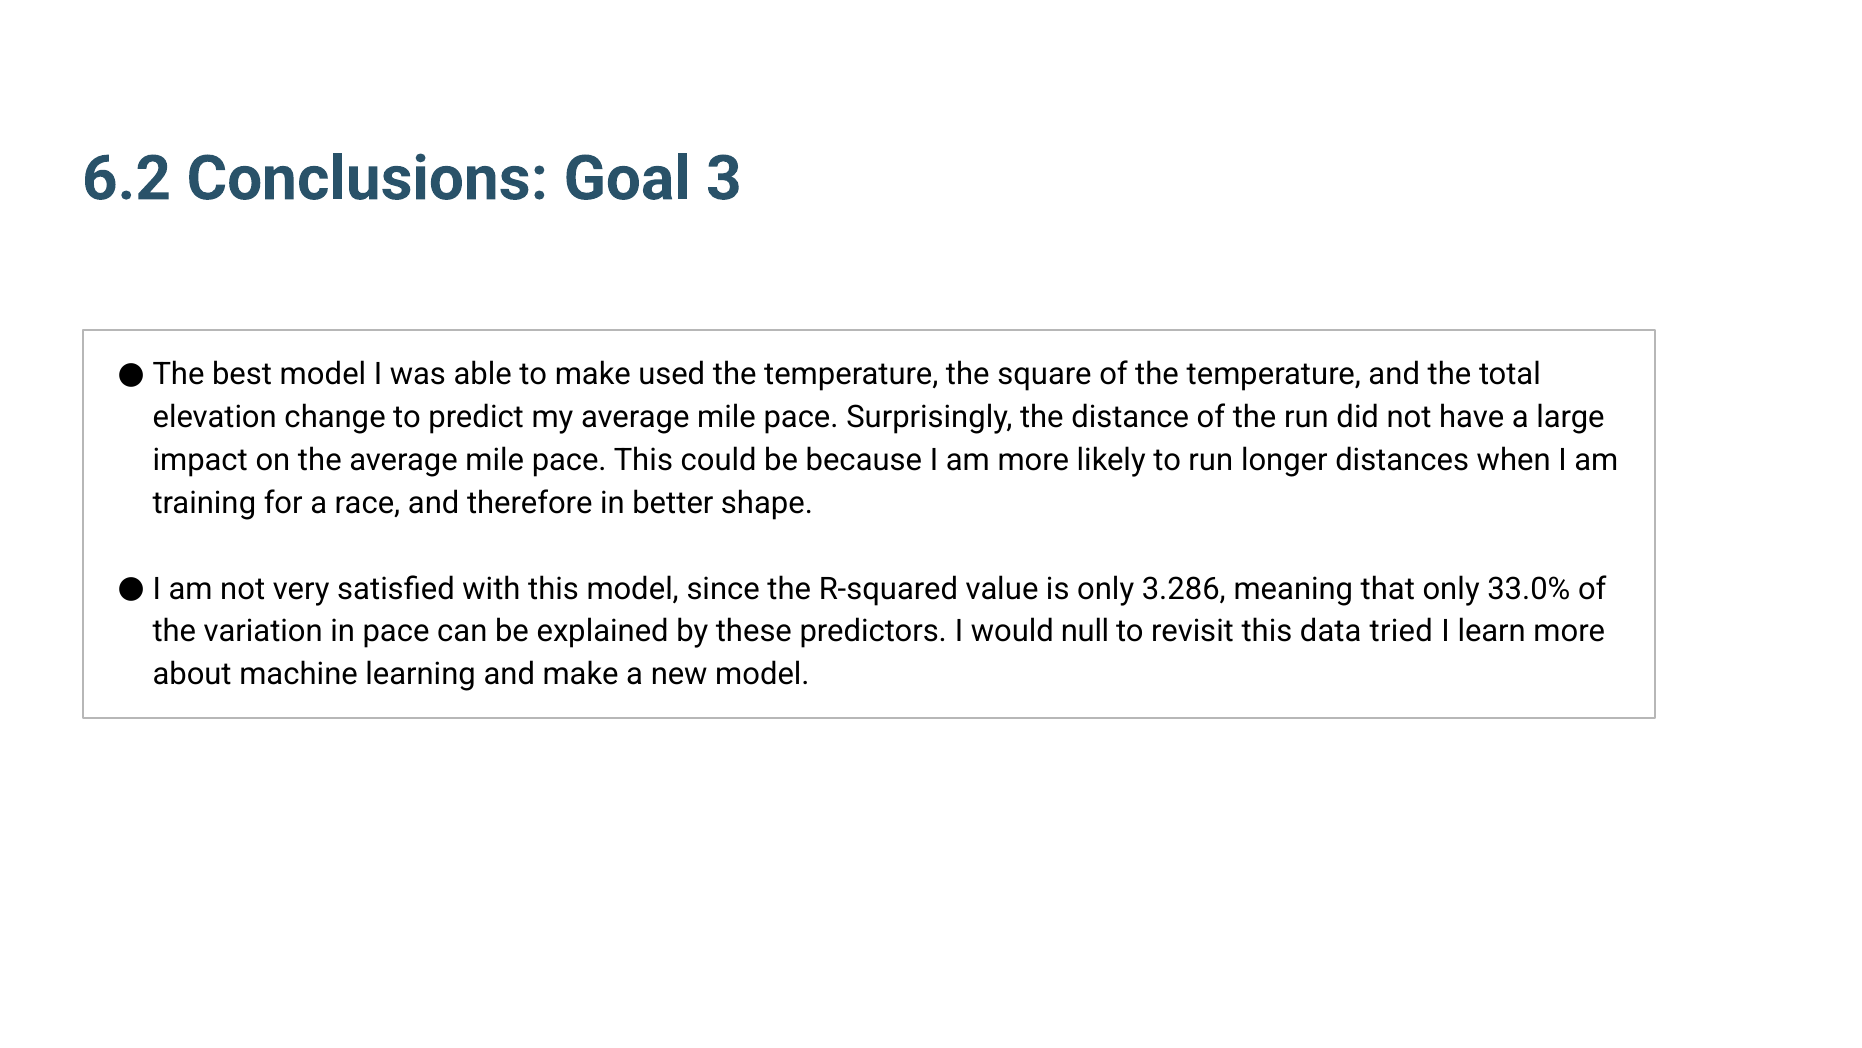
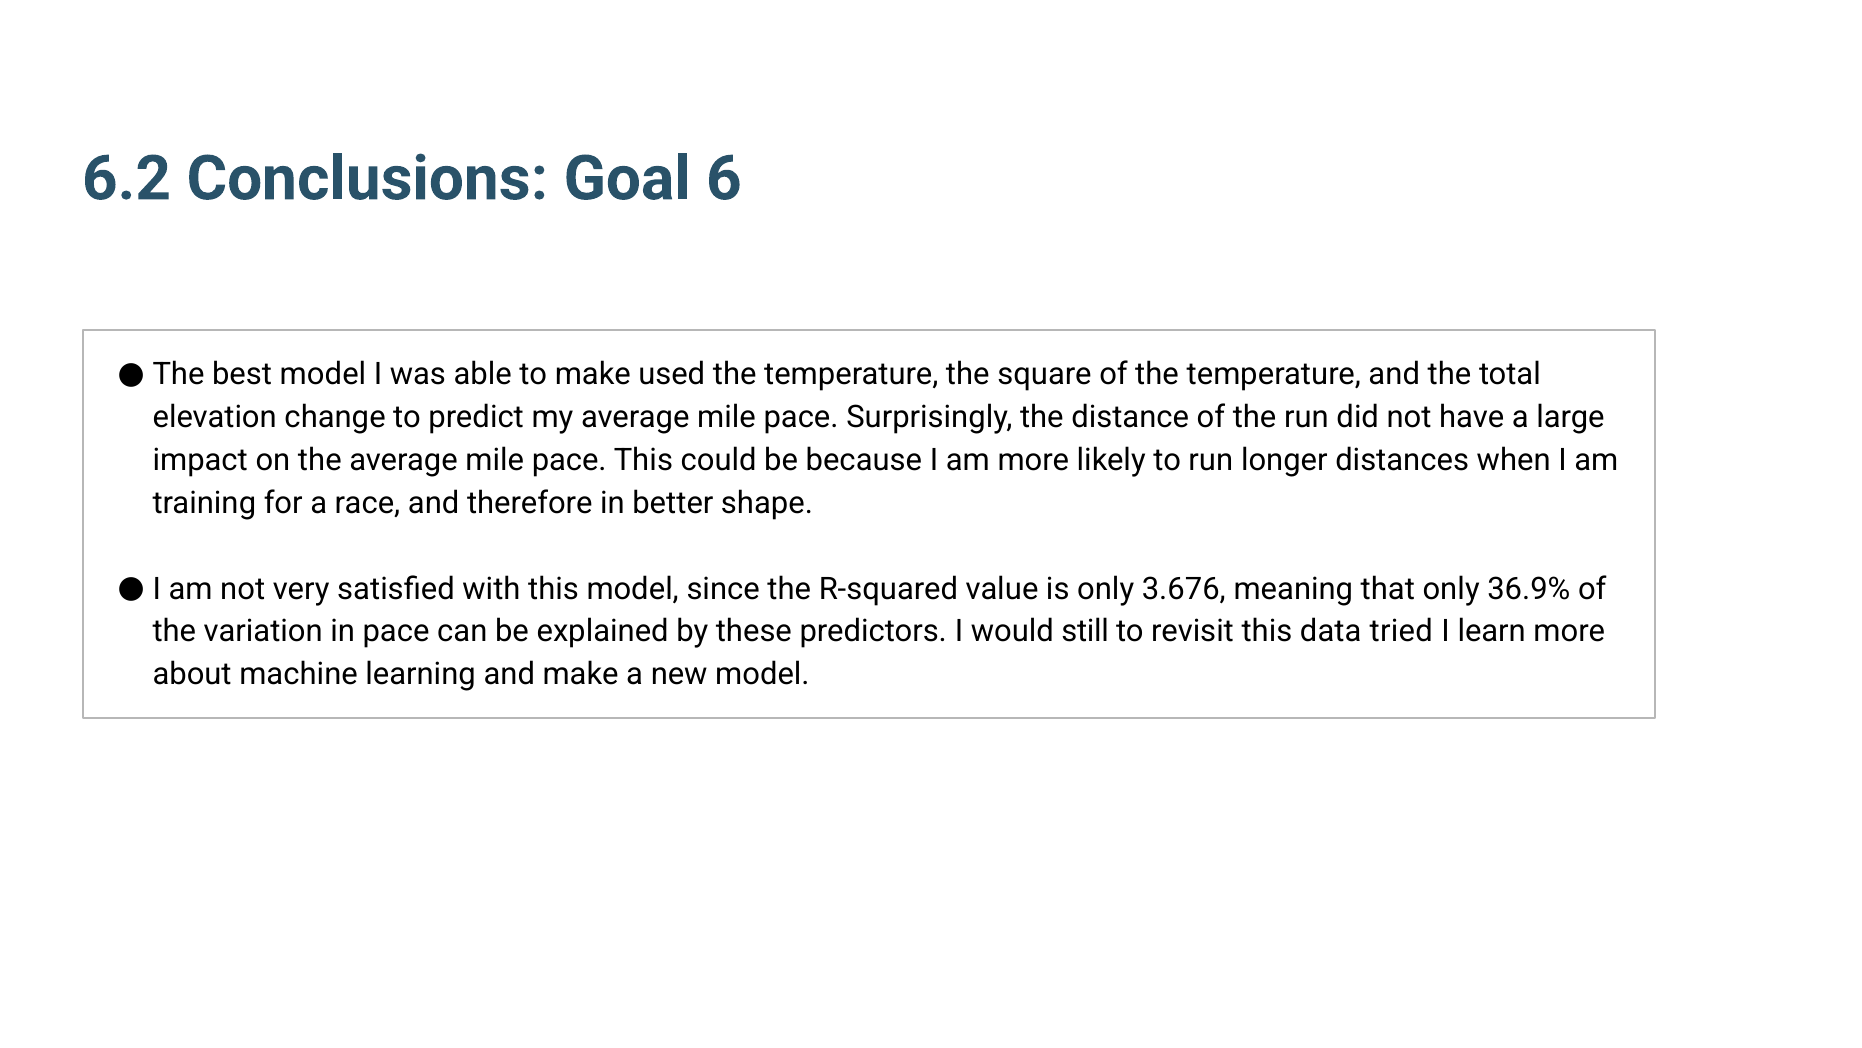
3: 3 -> 6
3.286: 3.286 -> 3.676
33.0%: 33.0% -> 36.9%
null: null -> still
